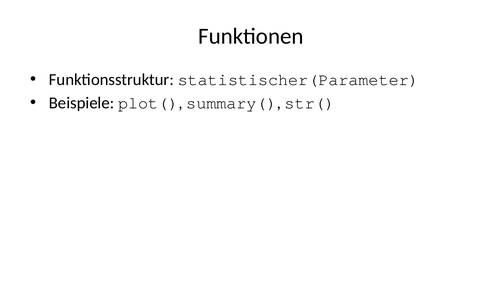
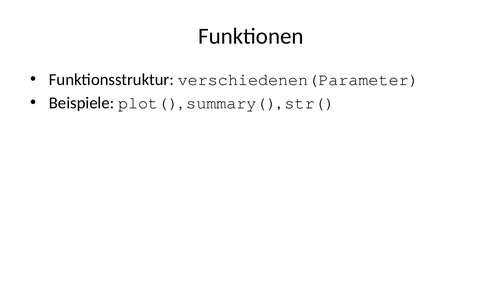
statistischer(Parameter: statistischer(Parameter -> verschiedenen(Parameter
